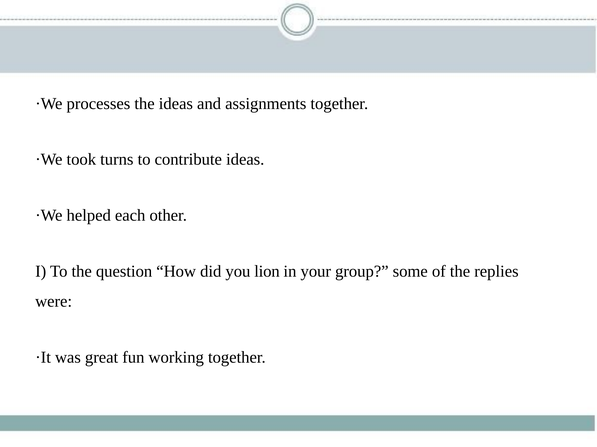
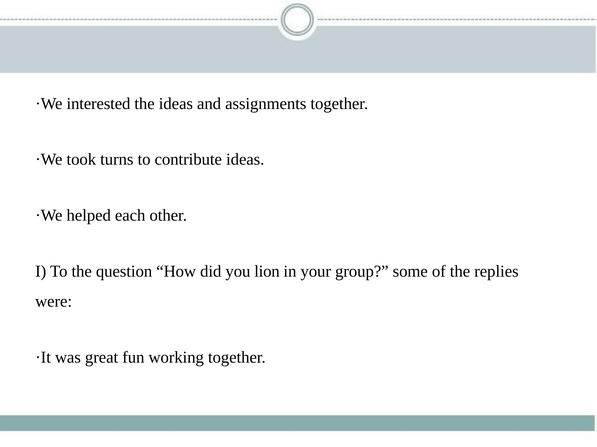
processes: processes -> interested
